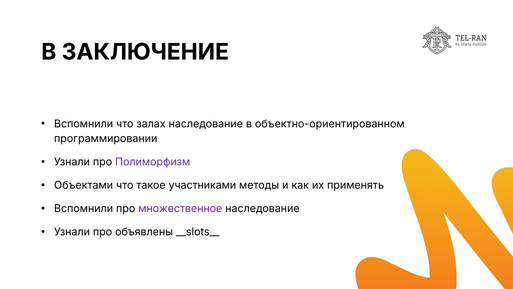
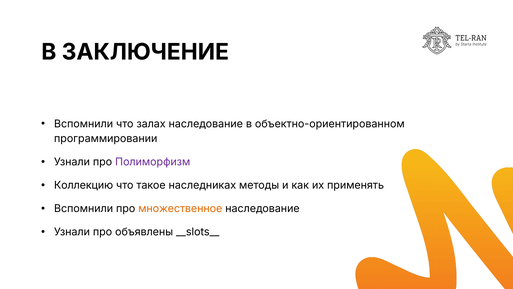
Объектами: Объектами -> Коллекцию
участниками: участниками -> наследниках
множественное colour: purple -> orange
